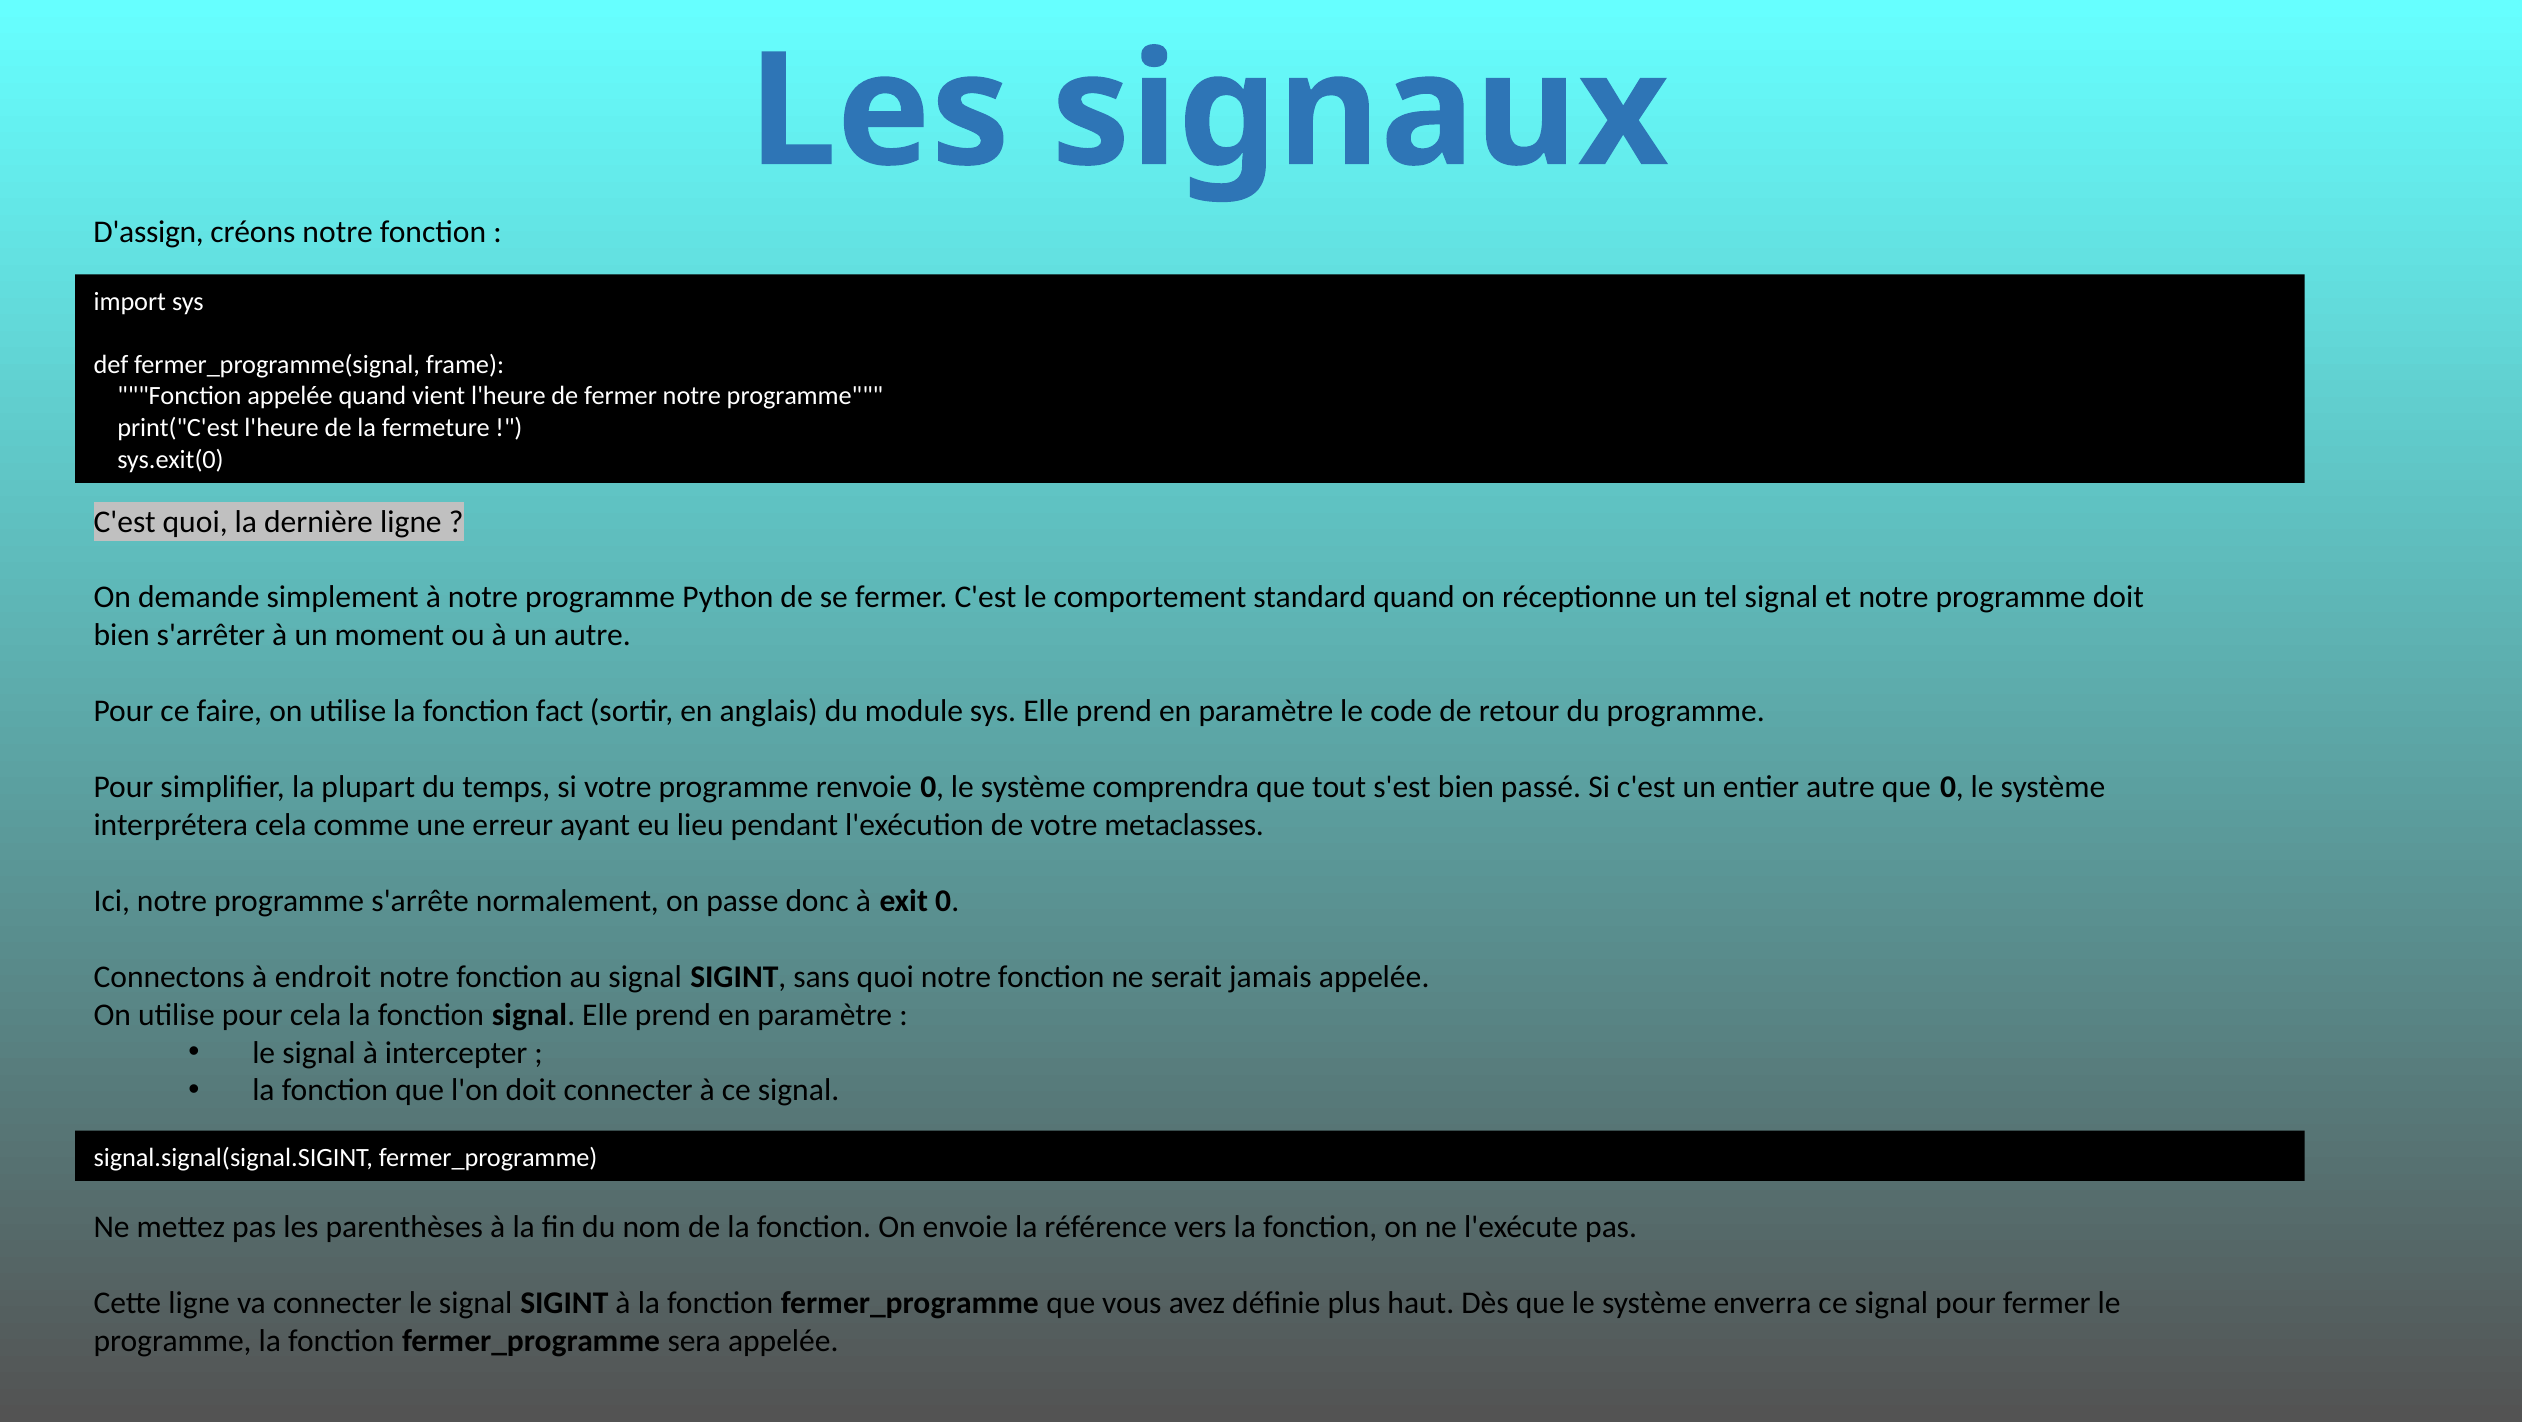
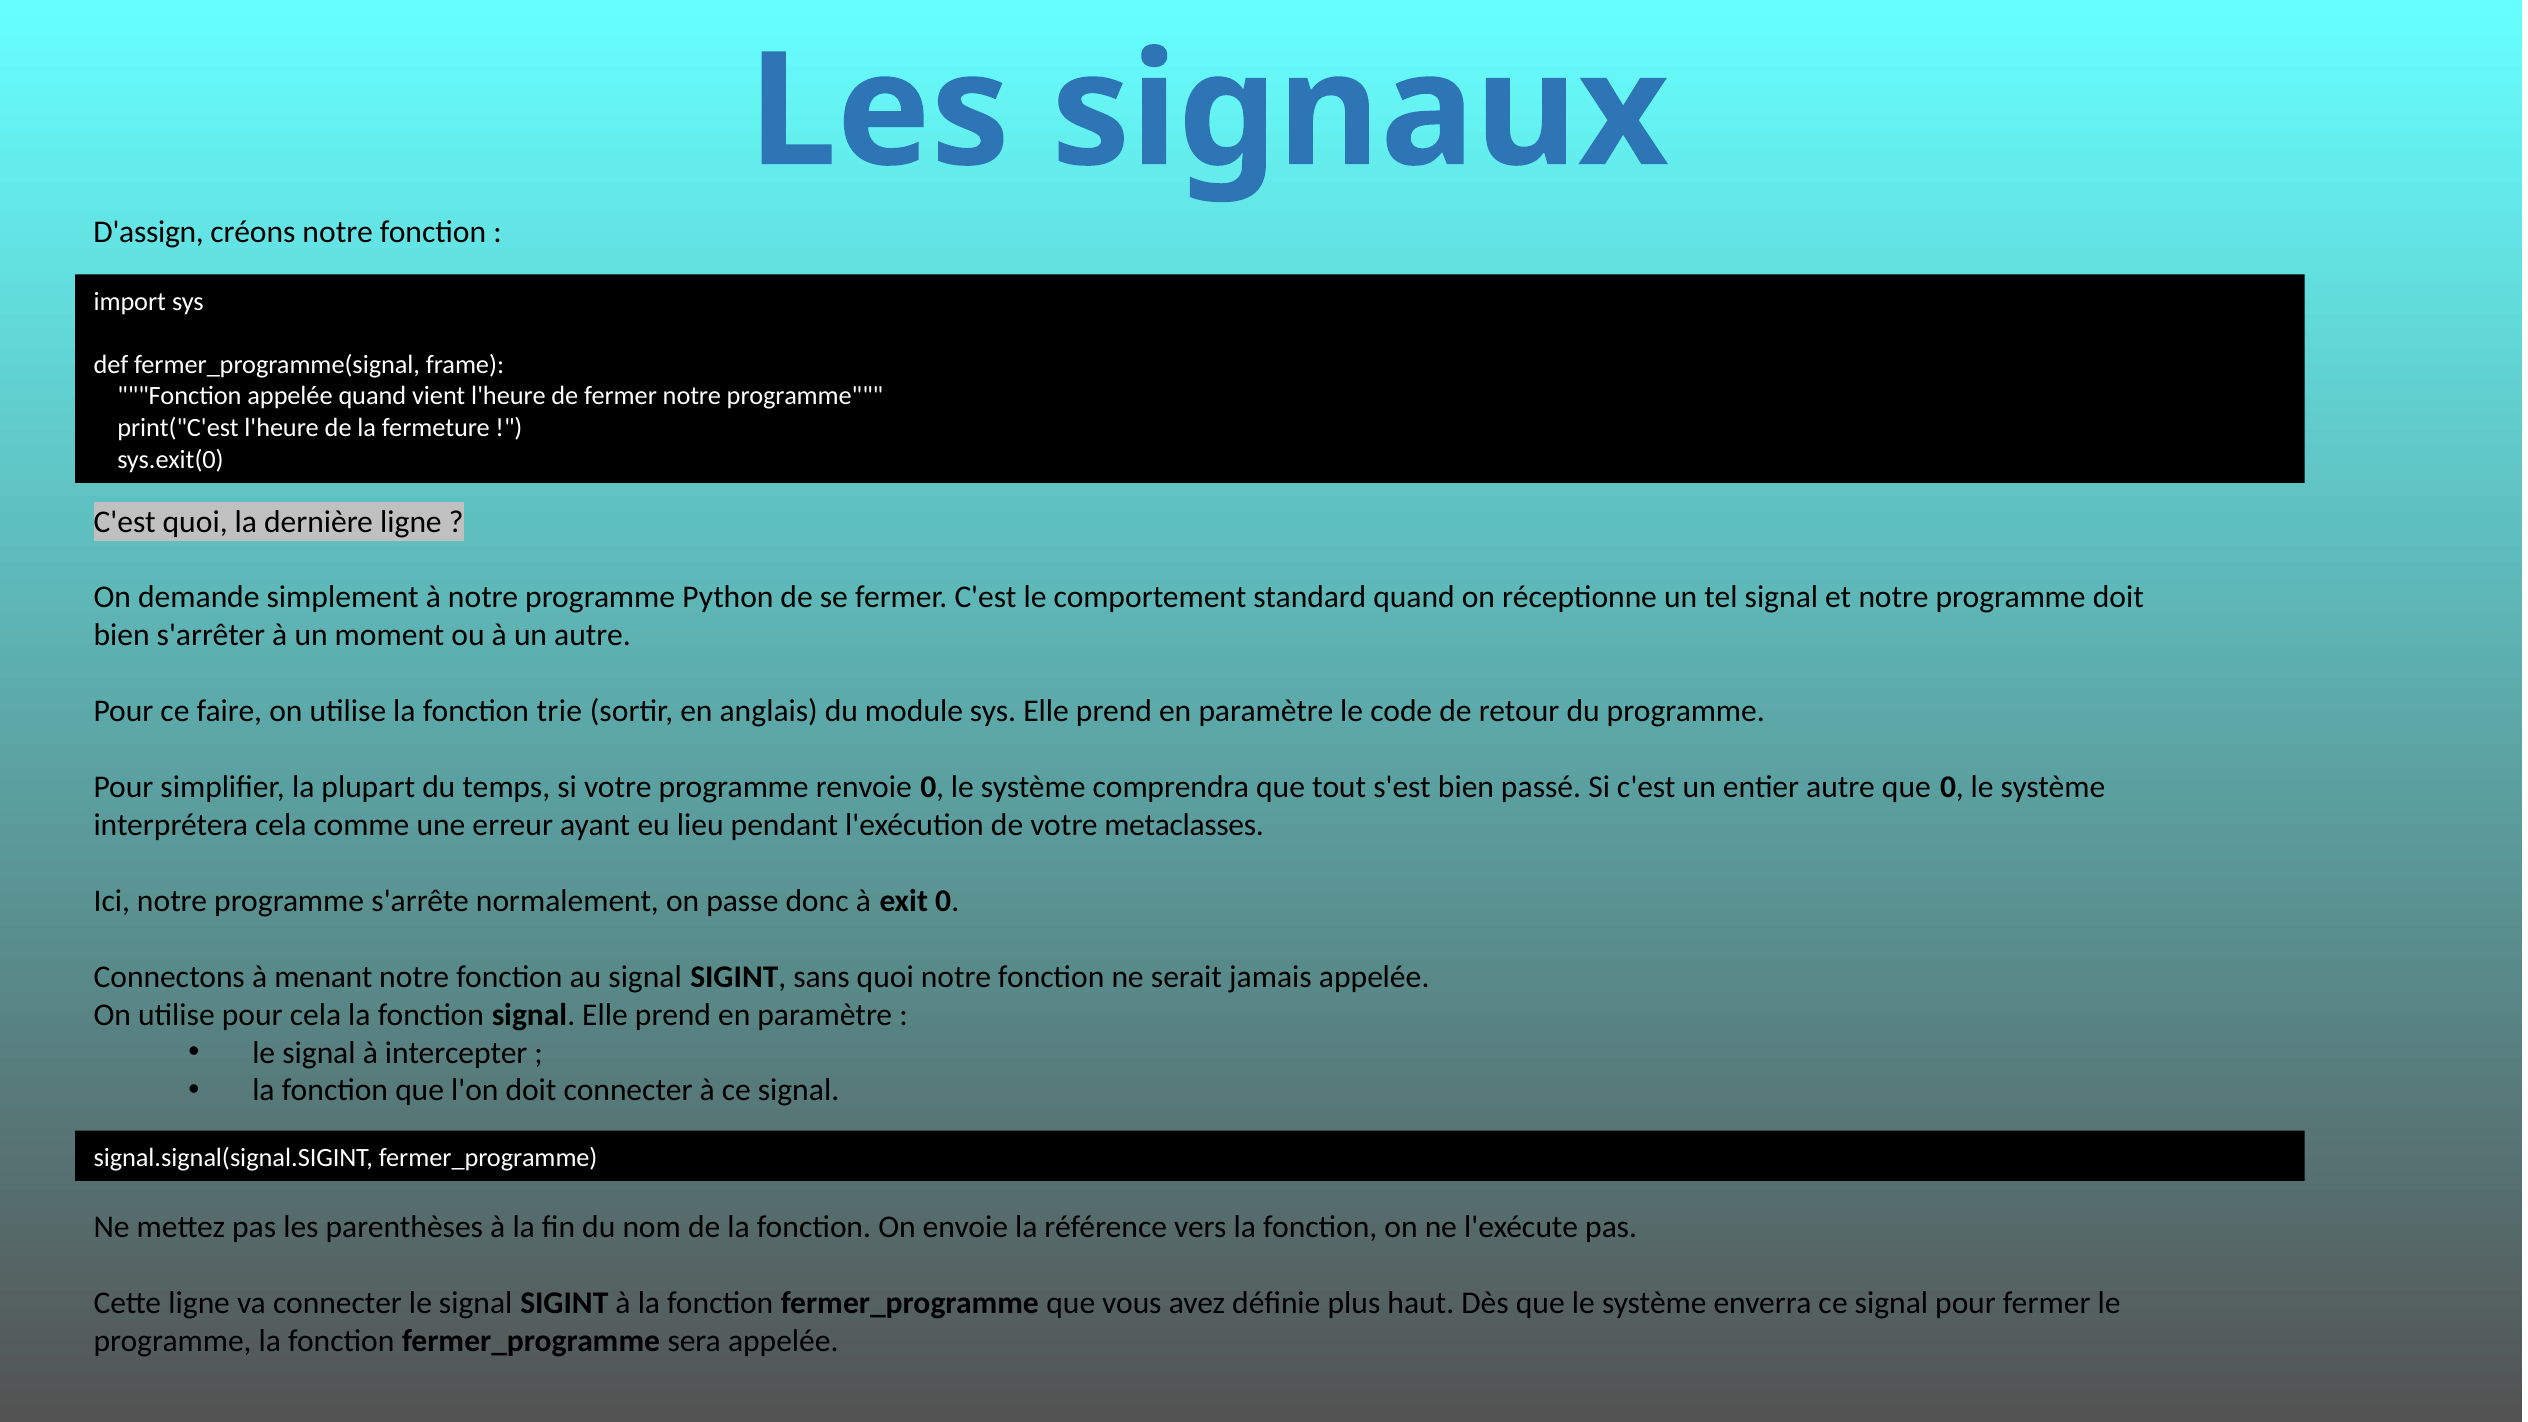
fact: fact -> trie
endroit: endroit -> menant
